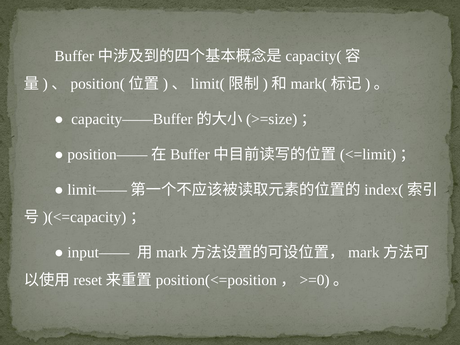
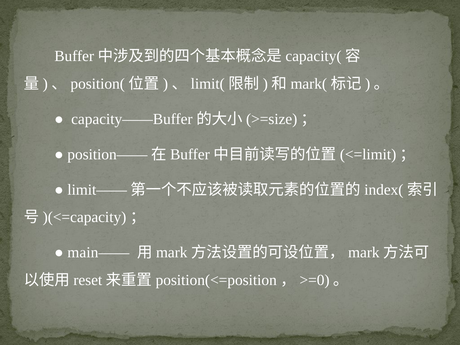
input——: input—— -> main——
